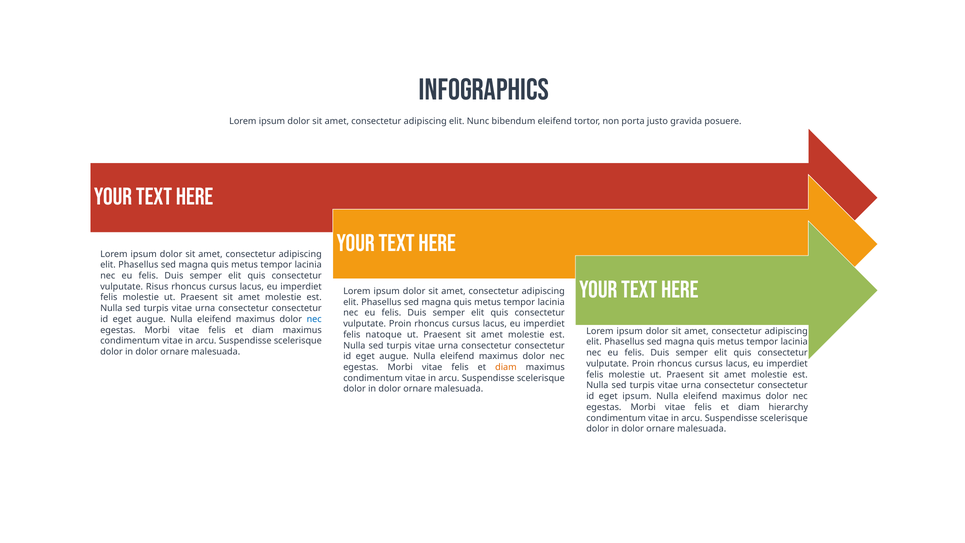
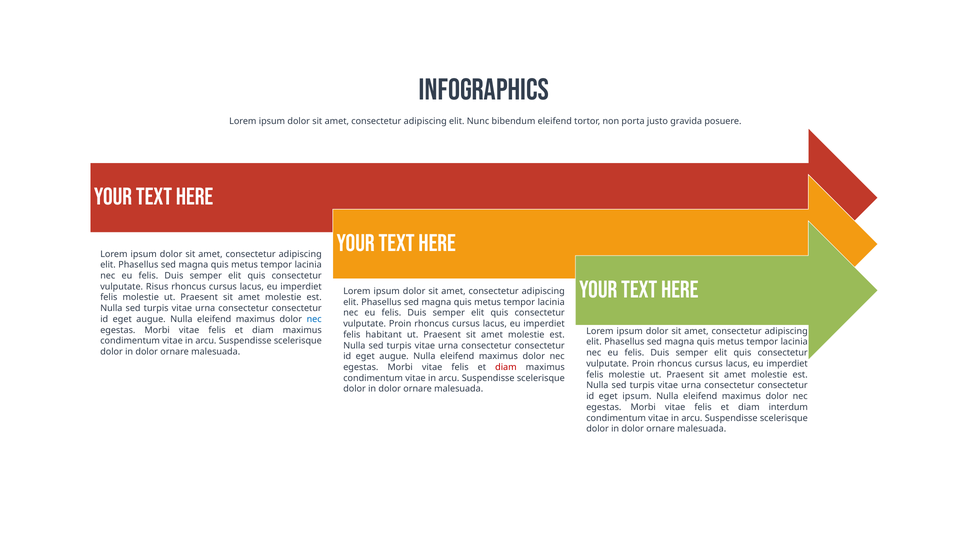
natoque: natoque -> habitant
diam at (506, 367) colour: orange -> red
hierarchy: hierarchy -> interdum
